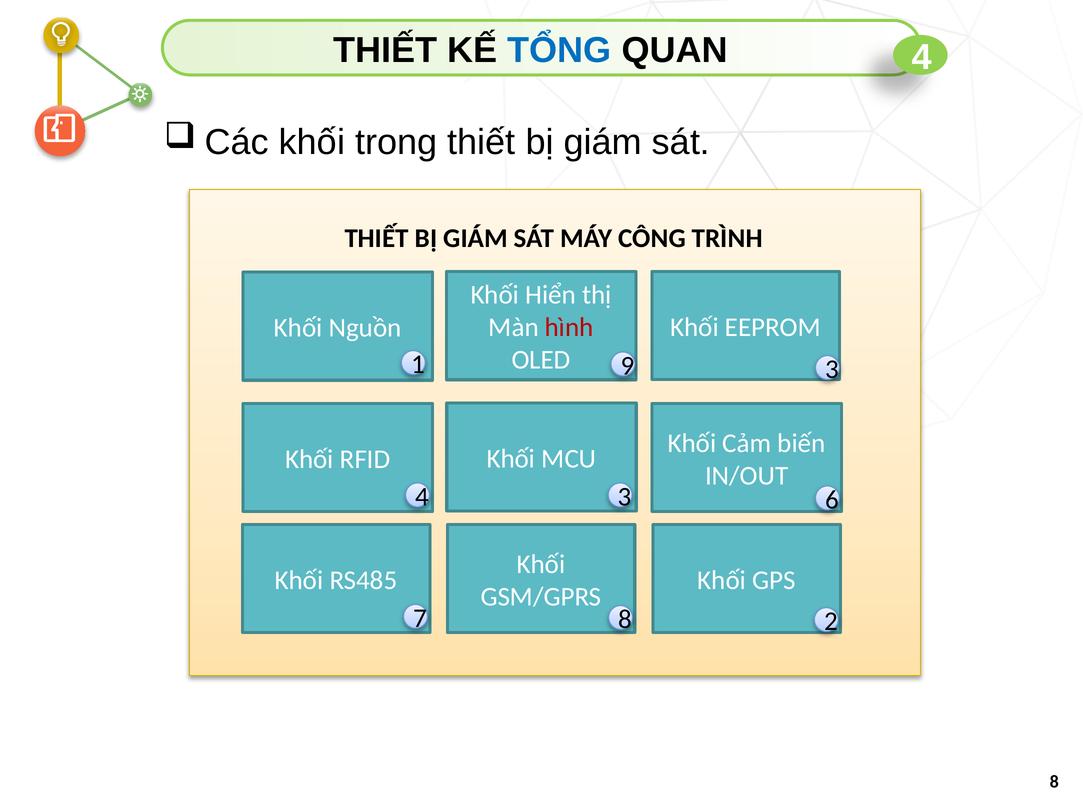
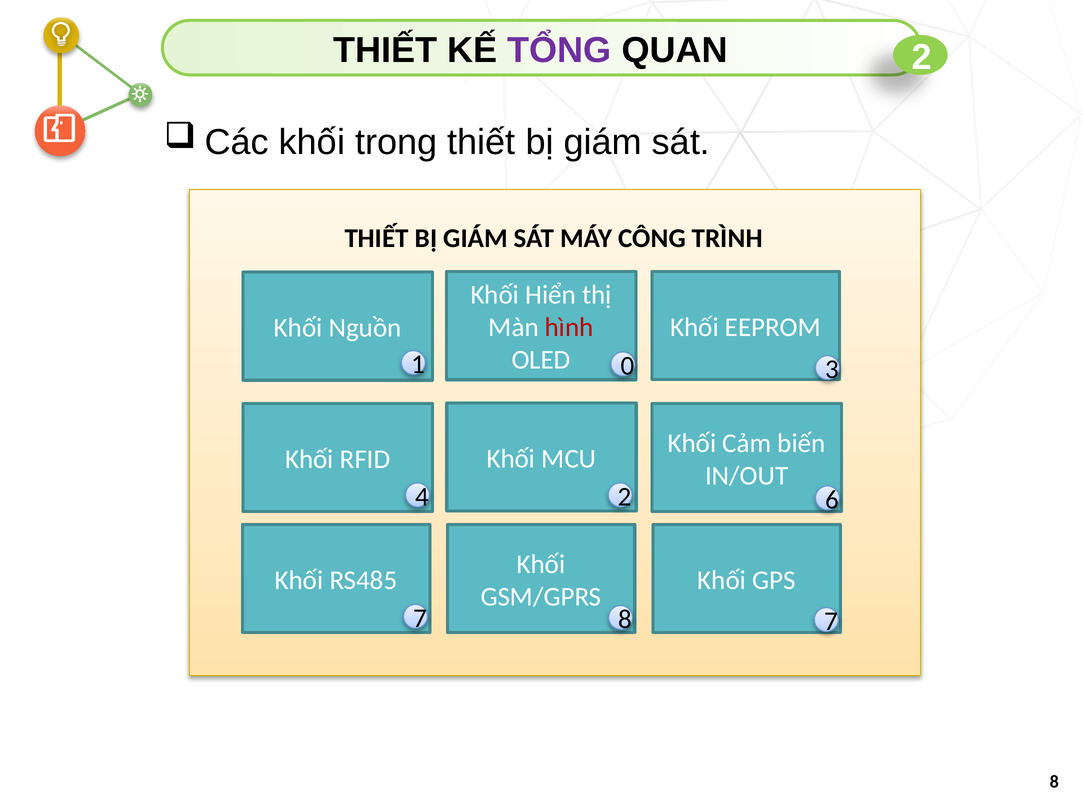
TỔNG colour: blue -> purple
QUAN 4: 4 -> 2
9: 9 -> 0
4 3: 3 -> 2
8 2: 2 -> 7
